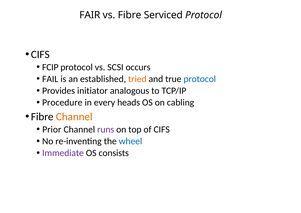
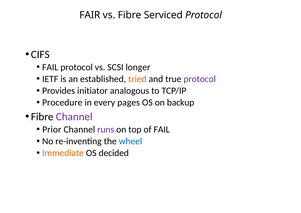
FCIP at (50, 67): FCIP -> FAIL
occurs: occurs -> longer
FAIL: FAIL -> IETF
protocol at (200, 79) colour: blue -> purple
heads: heads -> pages
cabling: cabling -> backup
Channel at (74, 117) colour: orange -> purple
of CIFS: CIFS -> FAIL
Immediate colour: purple -> orange
consists: consists -> decided
